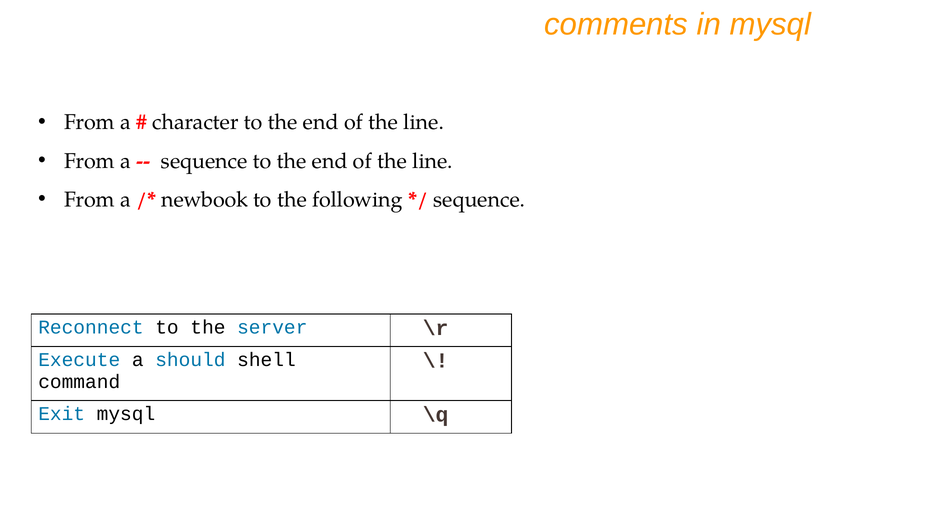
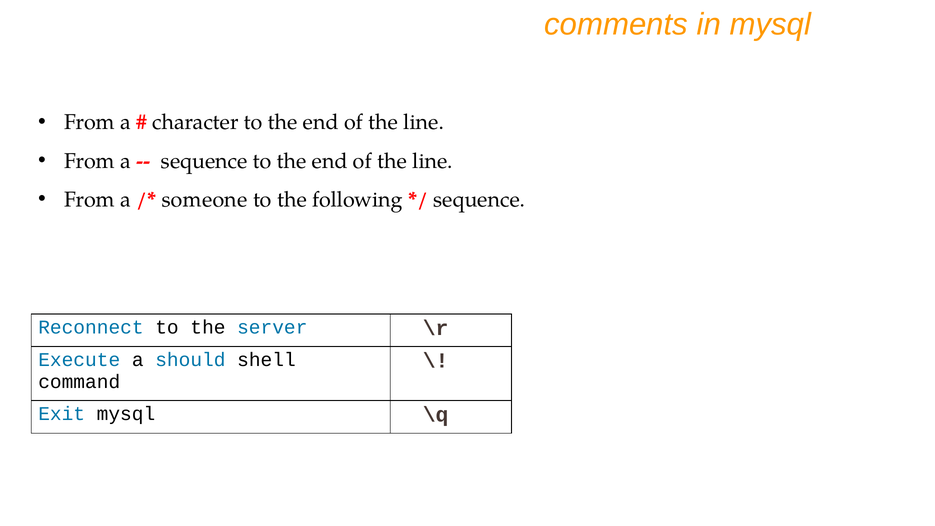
newbook: newbook -> someone
